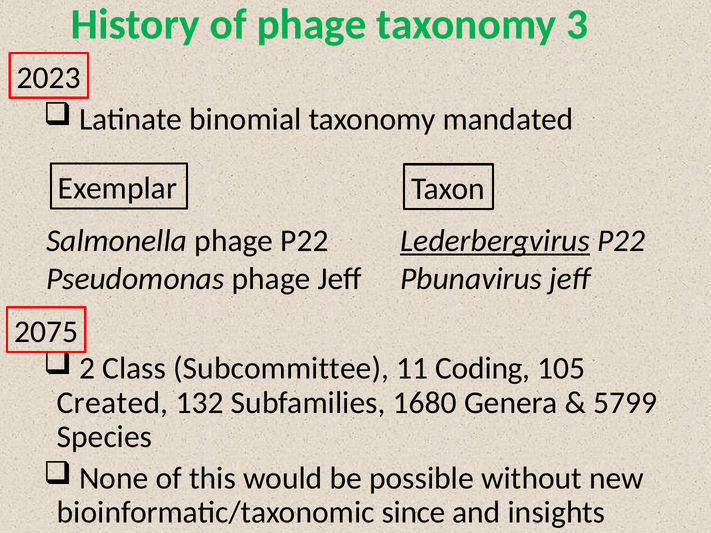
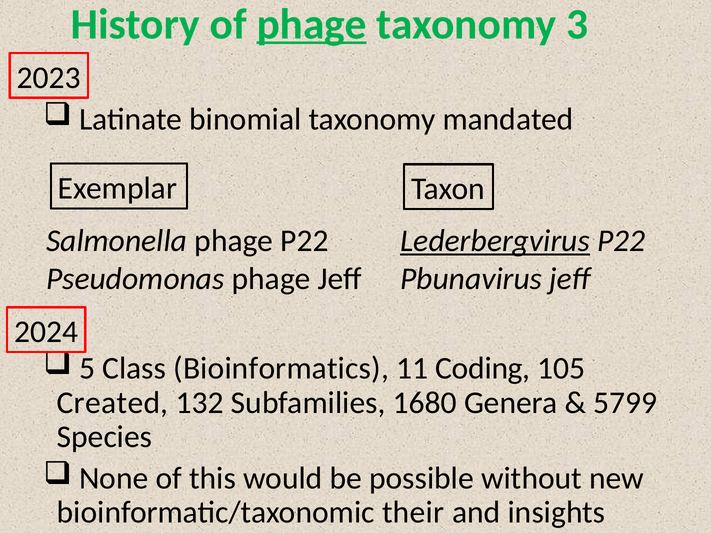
phage at (312, 24) underline: none -> present
2075: 2075 -> 2024
2: 2 -> 5
Subcommittee: Subcommittee -> Bioinformatics
since: since -> their
